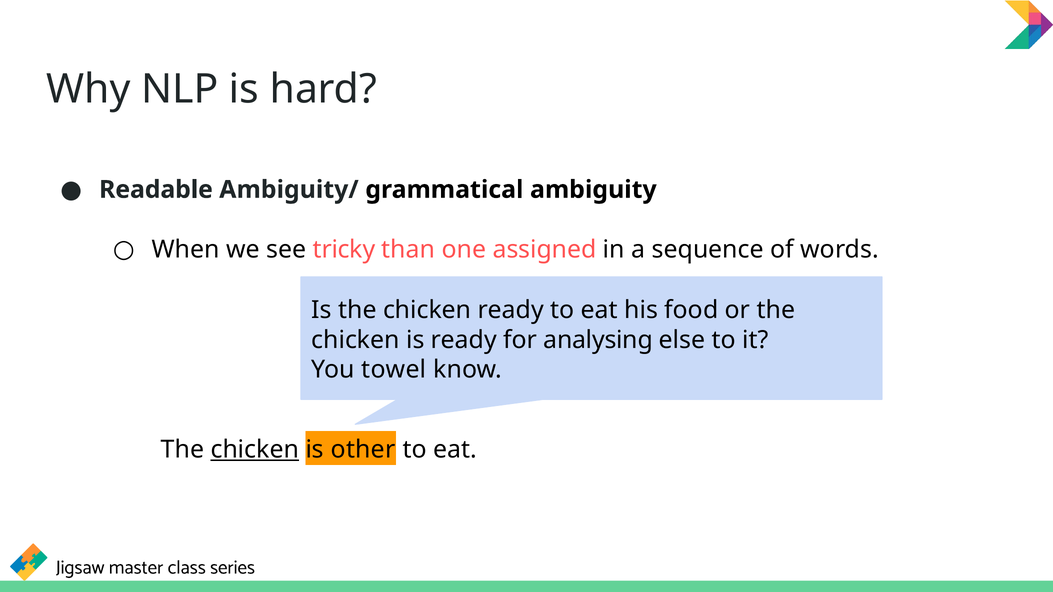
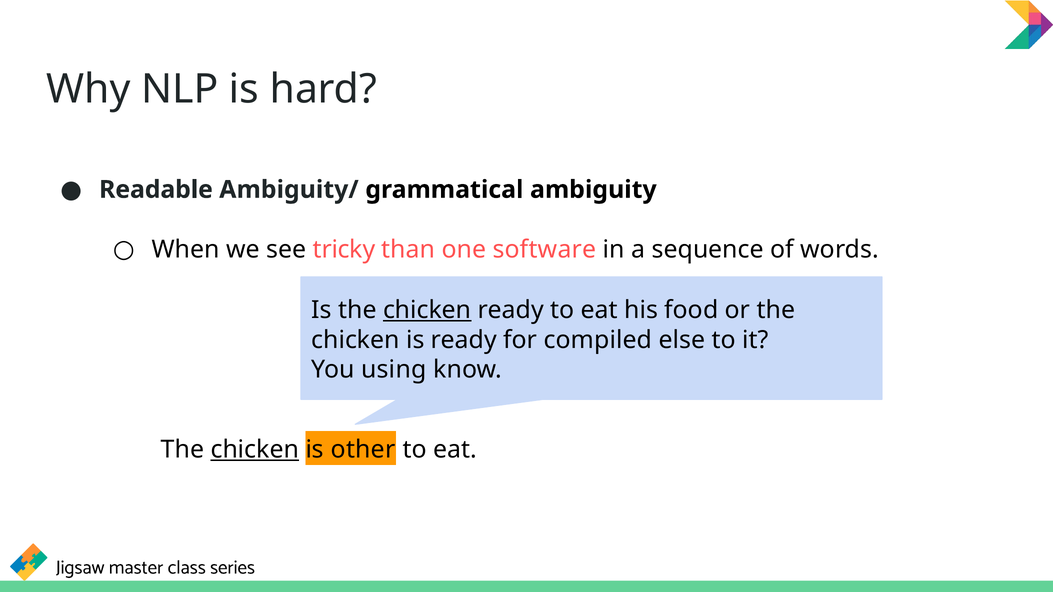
assigned: assigned -> software
chicken at (427, 310) underline: none -> present
analysing: analysing -> compiled
towel: towel -> using
